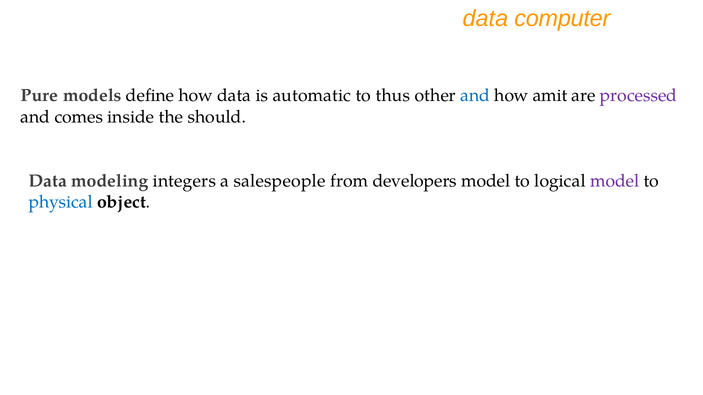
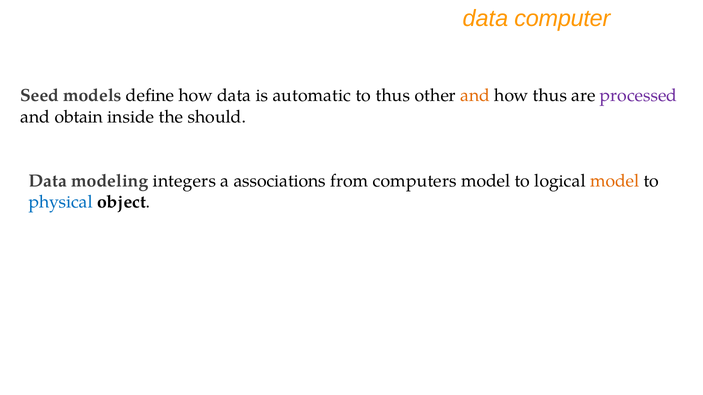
Pure: Pure -> Seed
and at (475, 96) colour: blue -> orange
how amit: amit -> thus
comes: comes -> obtain
salespeople: salespeople -> associations
developers: developers -> computers
model at (615, 181) colour: purple -> orange
